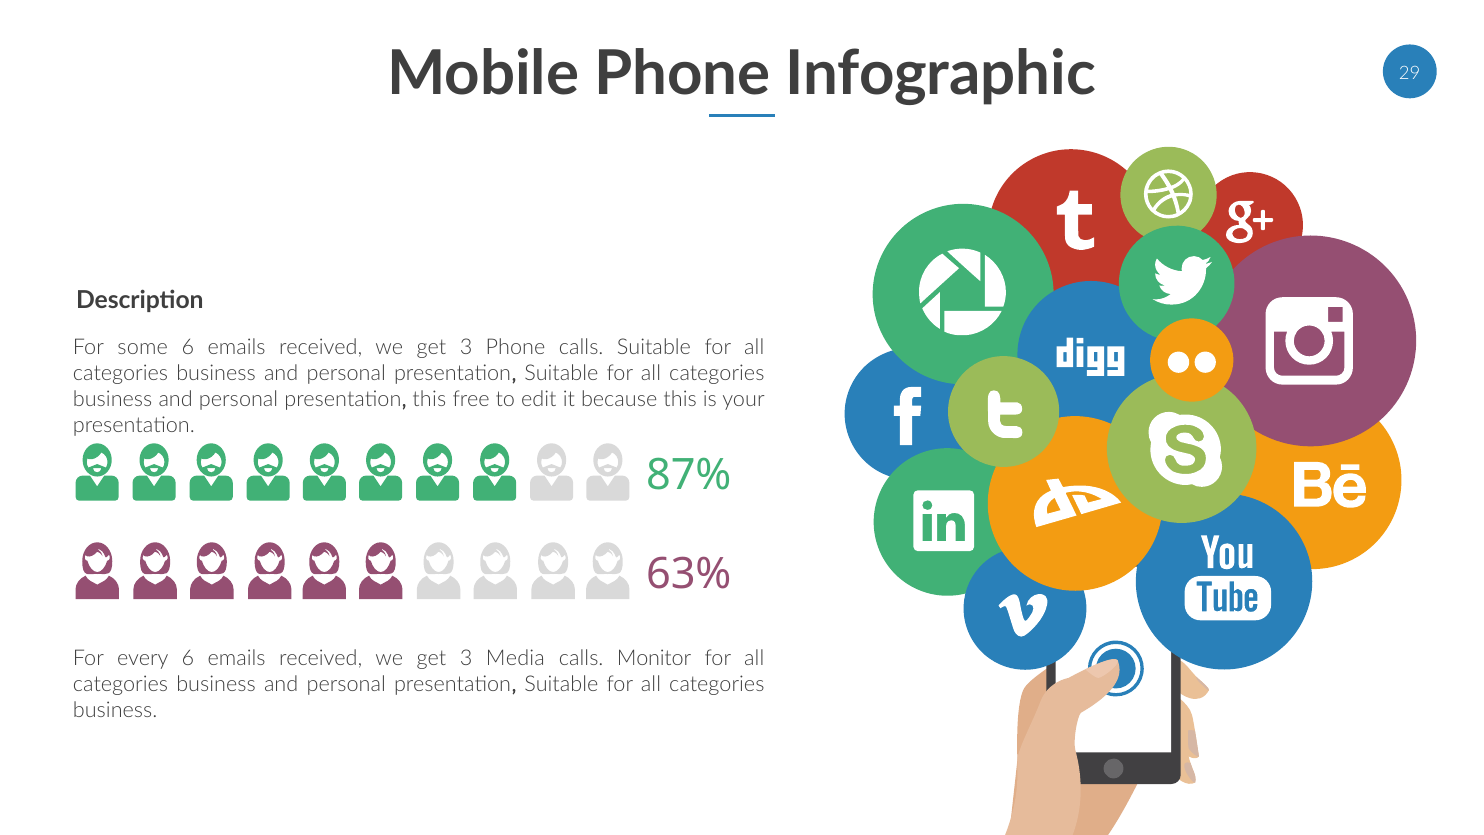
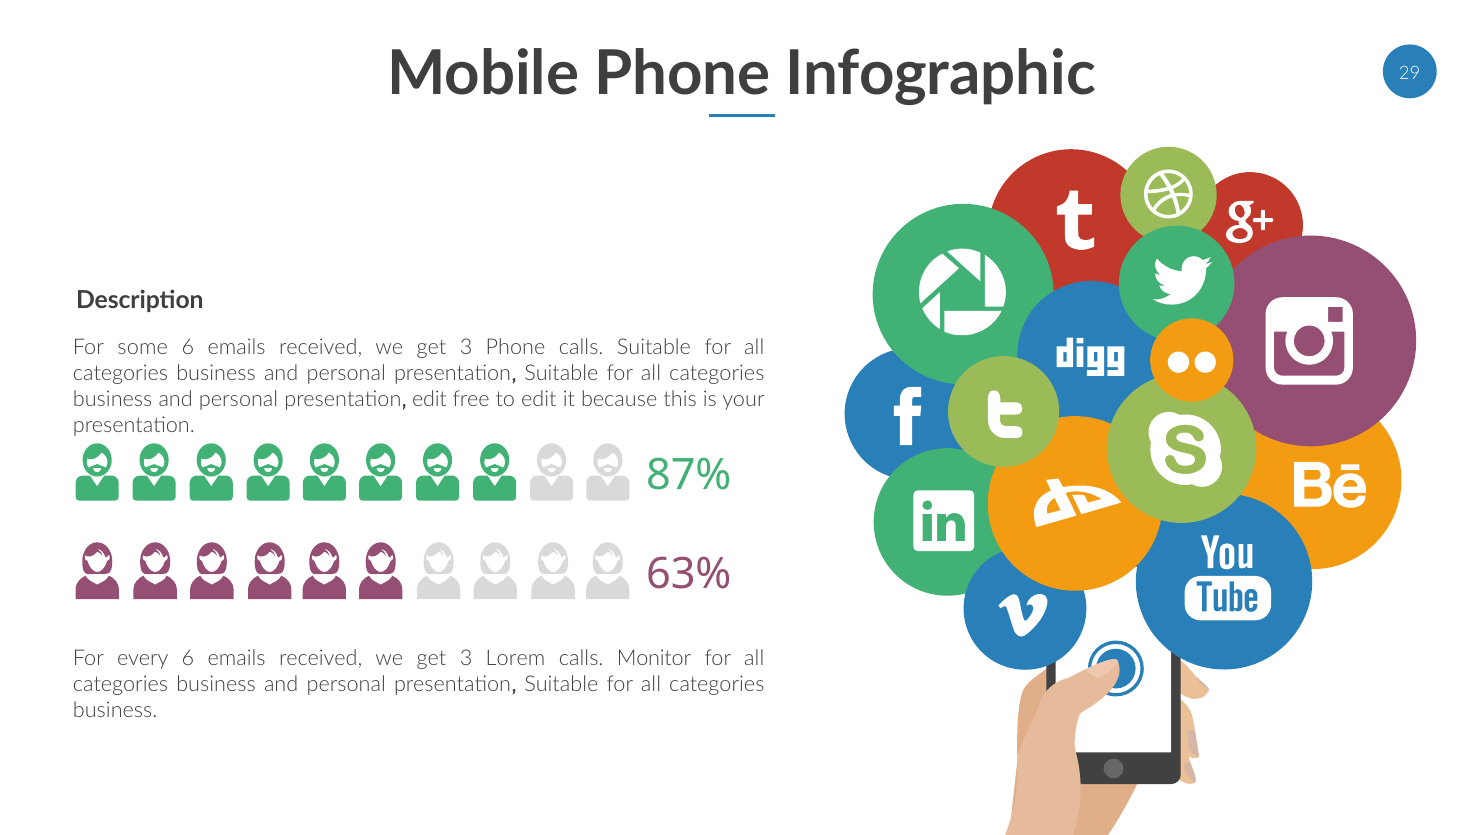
presentation this: this -> edit
Media: Media -> Lorem
